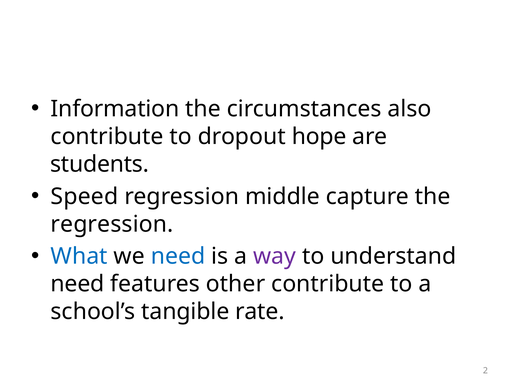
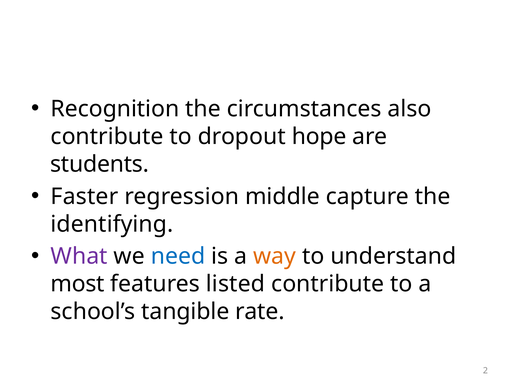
Information: Information -> Recognition
Speed: Speed -> Faster
regression at (112, 224): regression -> identifying
What colour: blue -> purple
way colour: purple -> orange
need at (78, 284): need -> most
other: other -> listed
